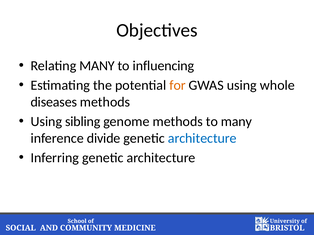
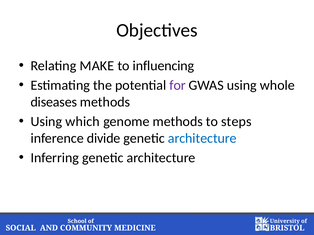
Relating MANY: MANY -> MAKE
for colour: orange -> purple
sibling: sibling -> which
to many: many -> steps
